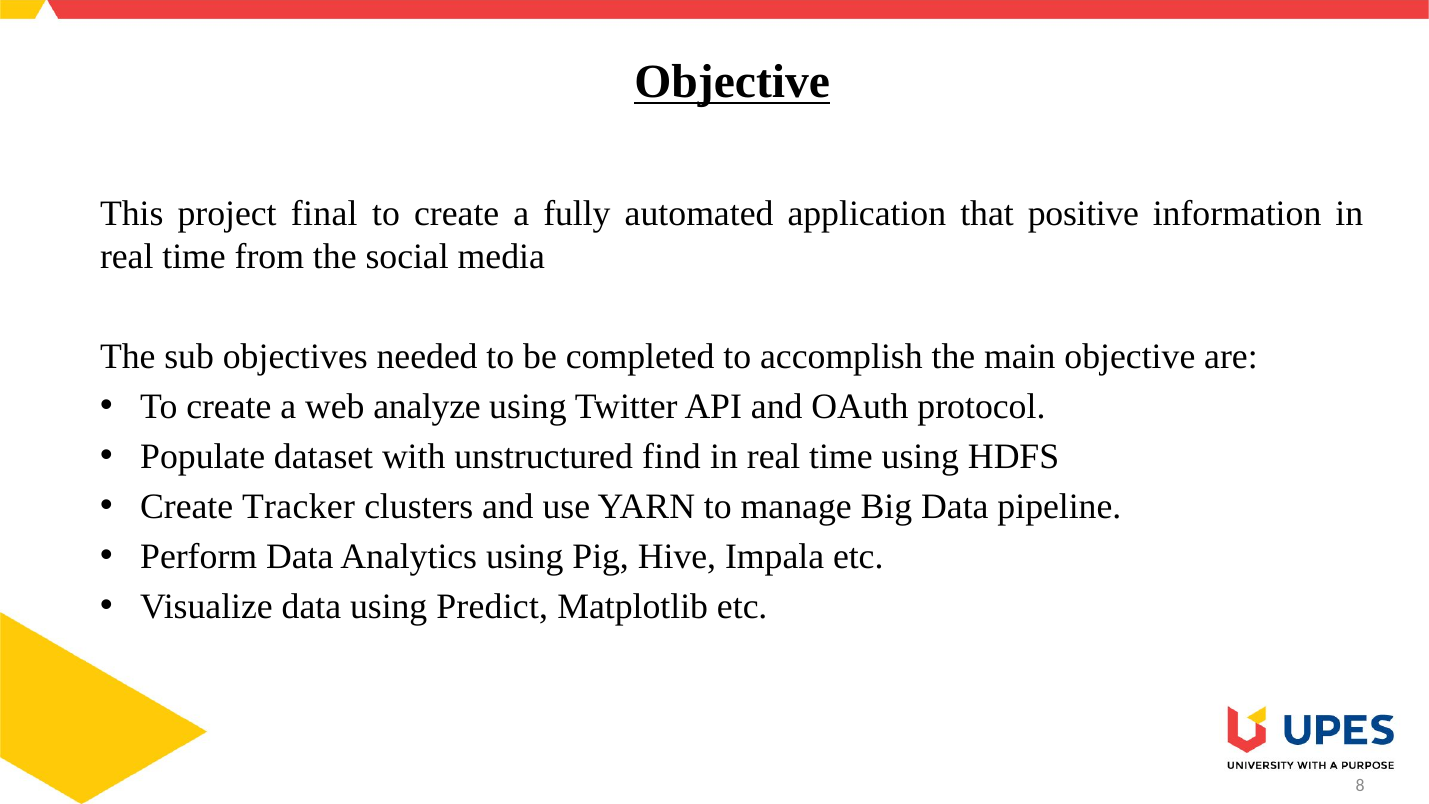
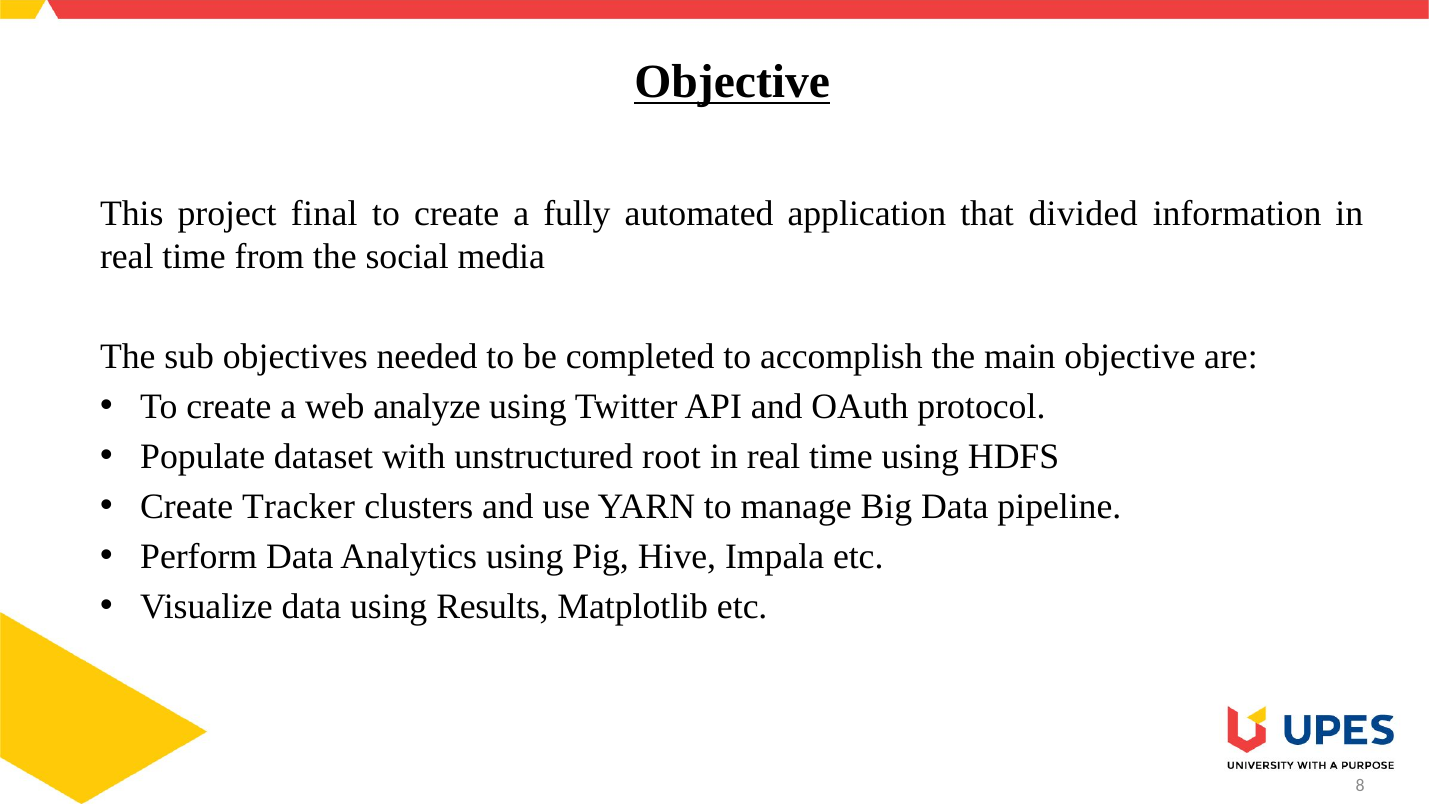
positive: positive -> divided
find: find -> root
Predict: Predict -> Results
